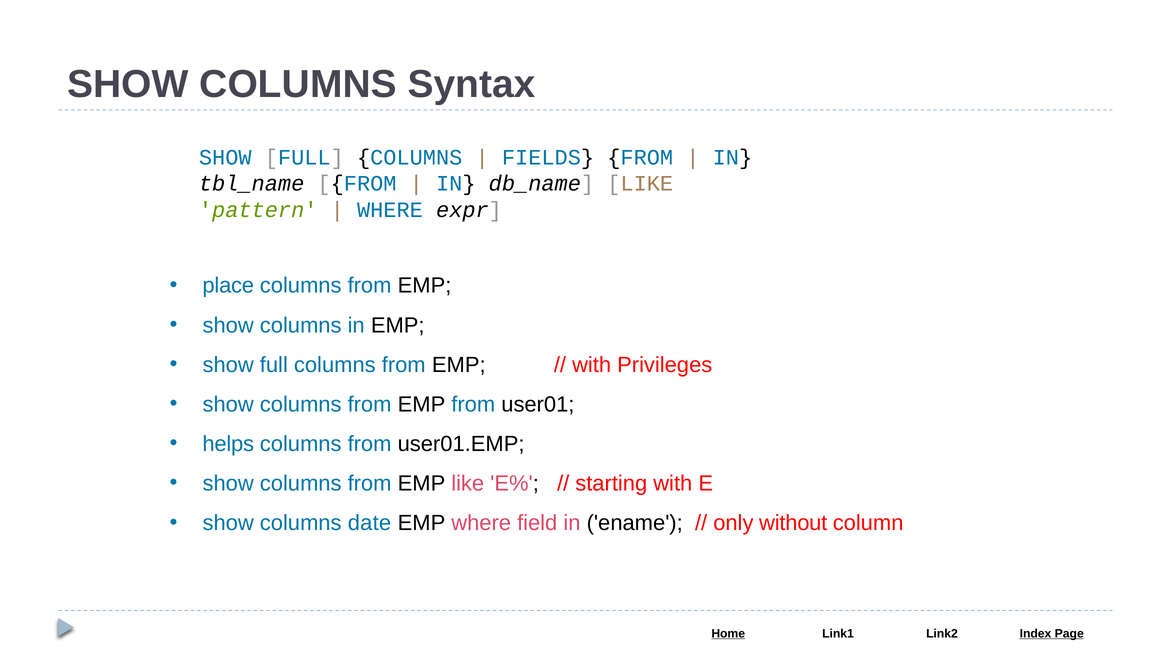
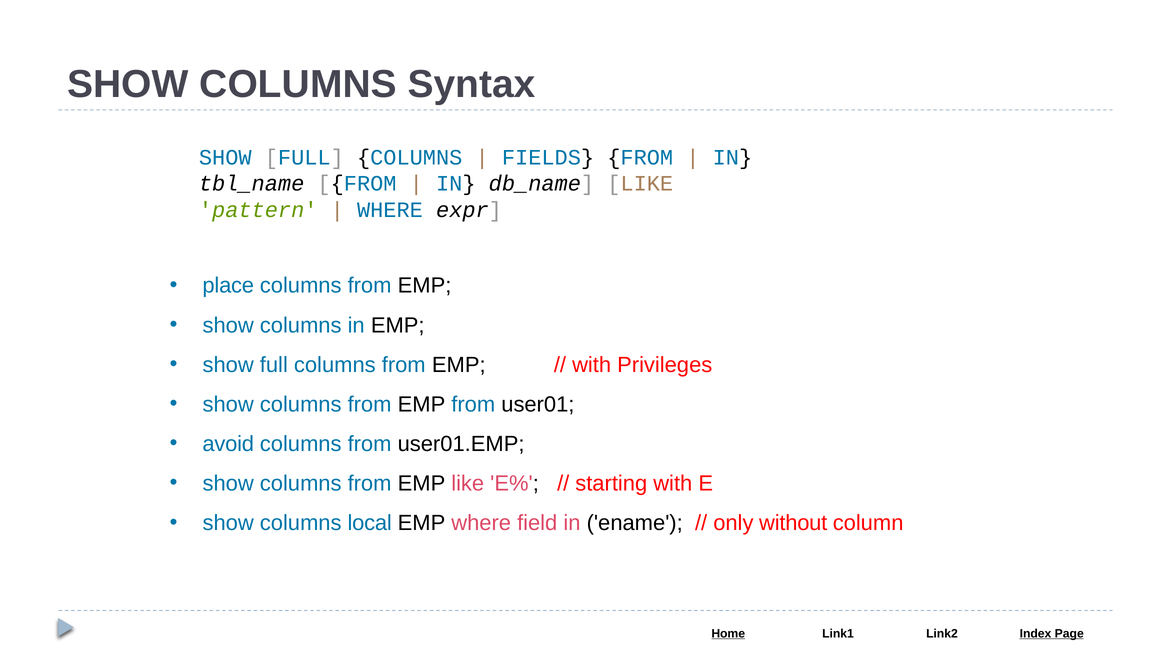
helps: helps -> avoid
date: date -> local
